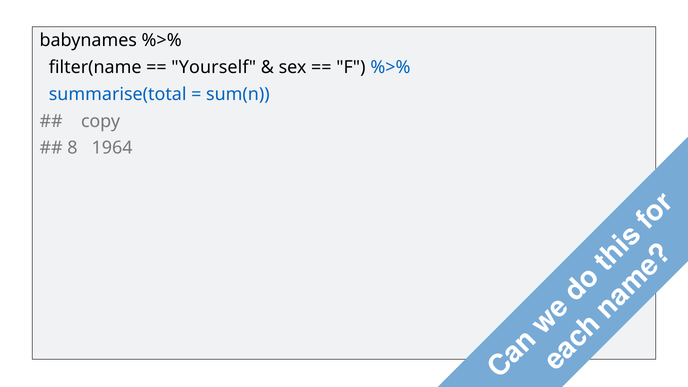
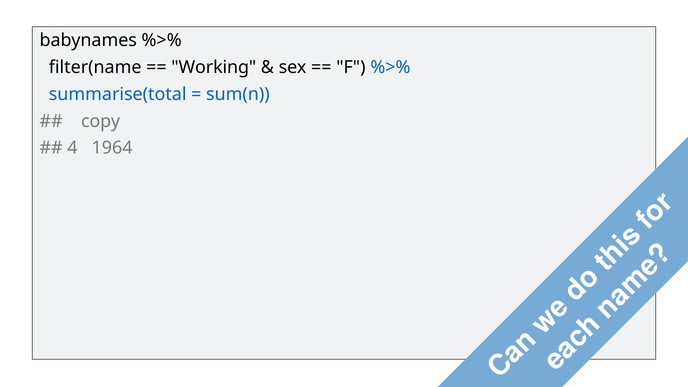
Yourself: Yourself -> Working
8: 8 -> 4
